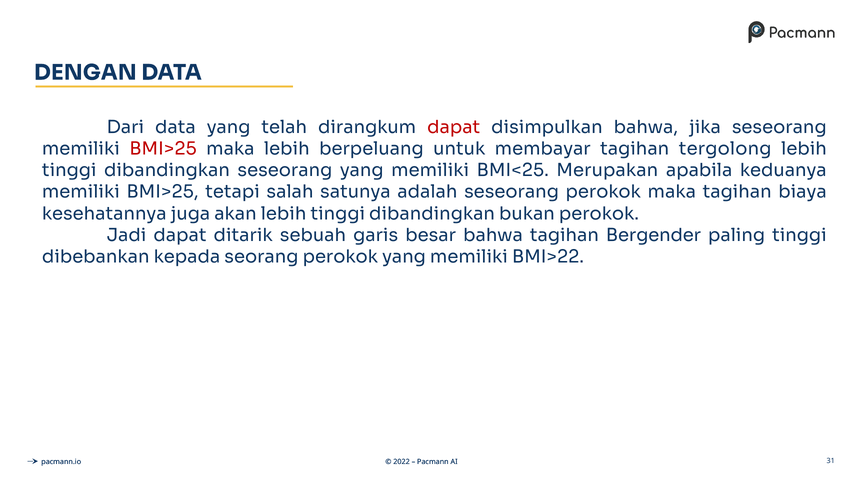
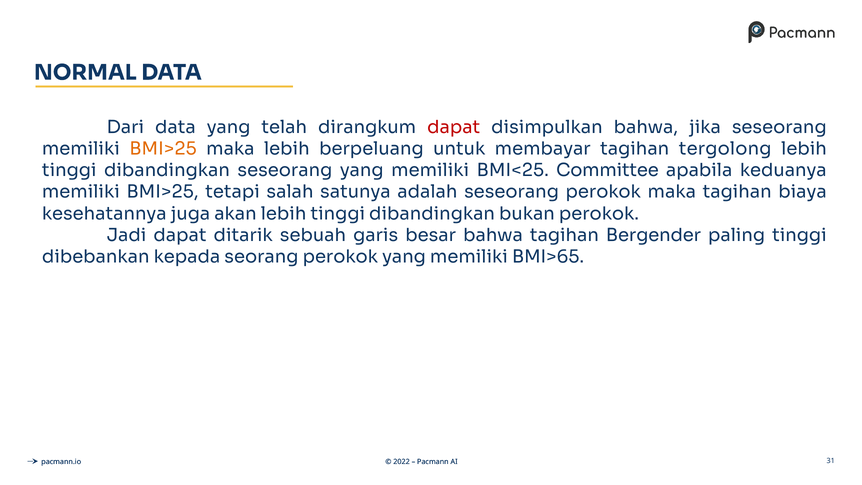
DENGAN: DENGAN -> NORMAL
BMI>25 at (163, 149) colour: red -> orange
Merupakan: Merupakan -> Committee
BMI>22: BMI>22 -> BMI>65
